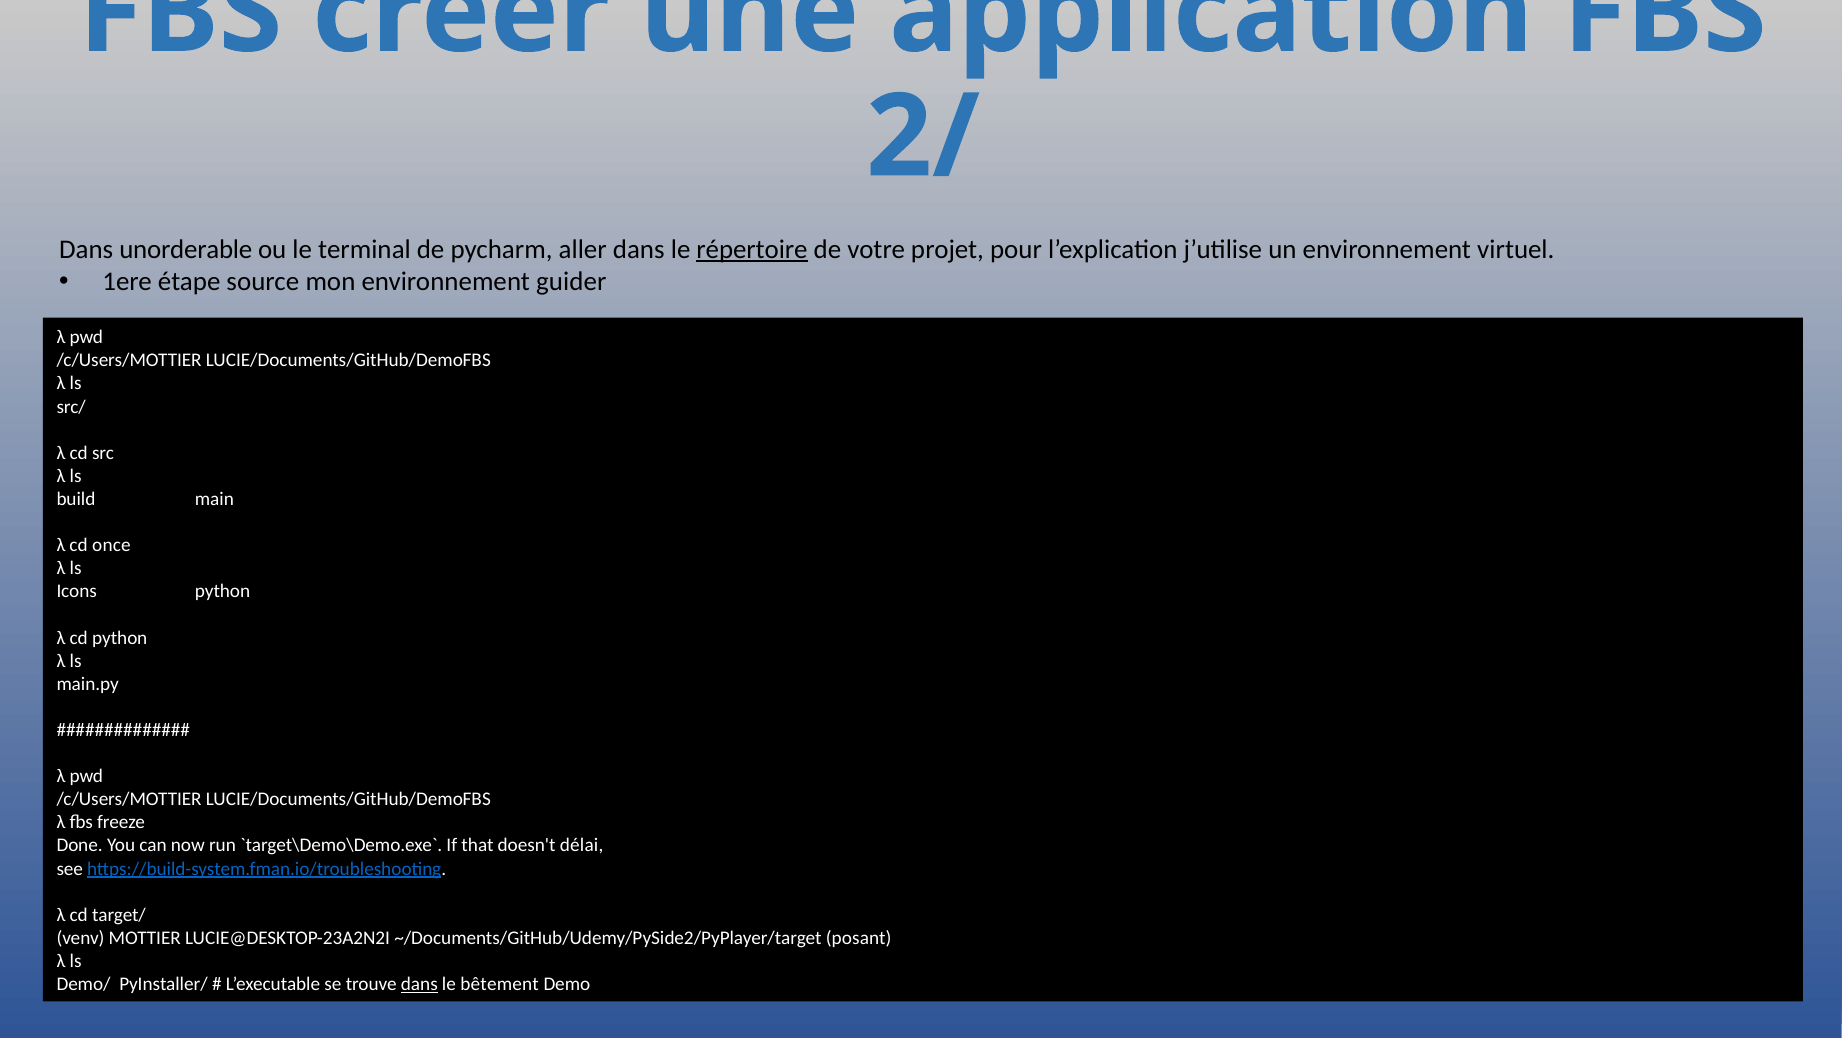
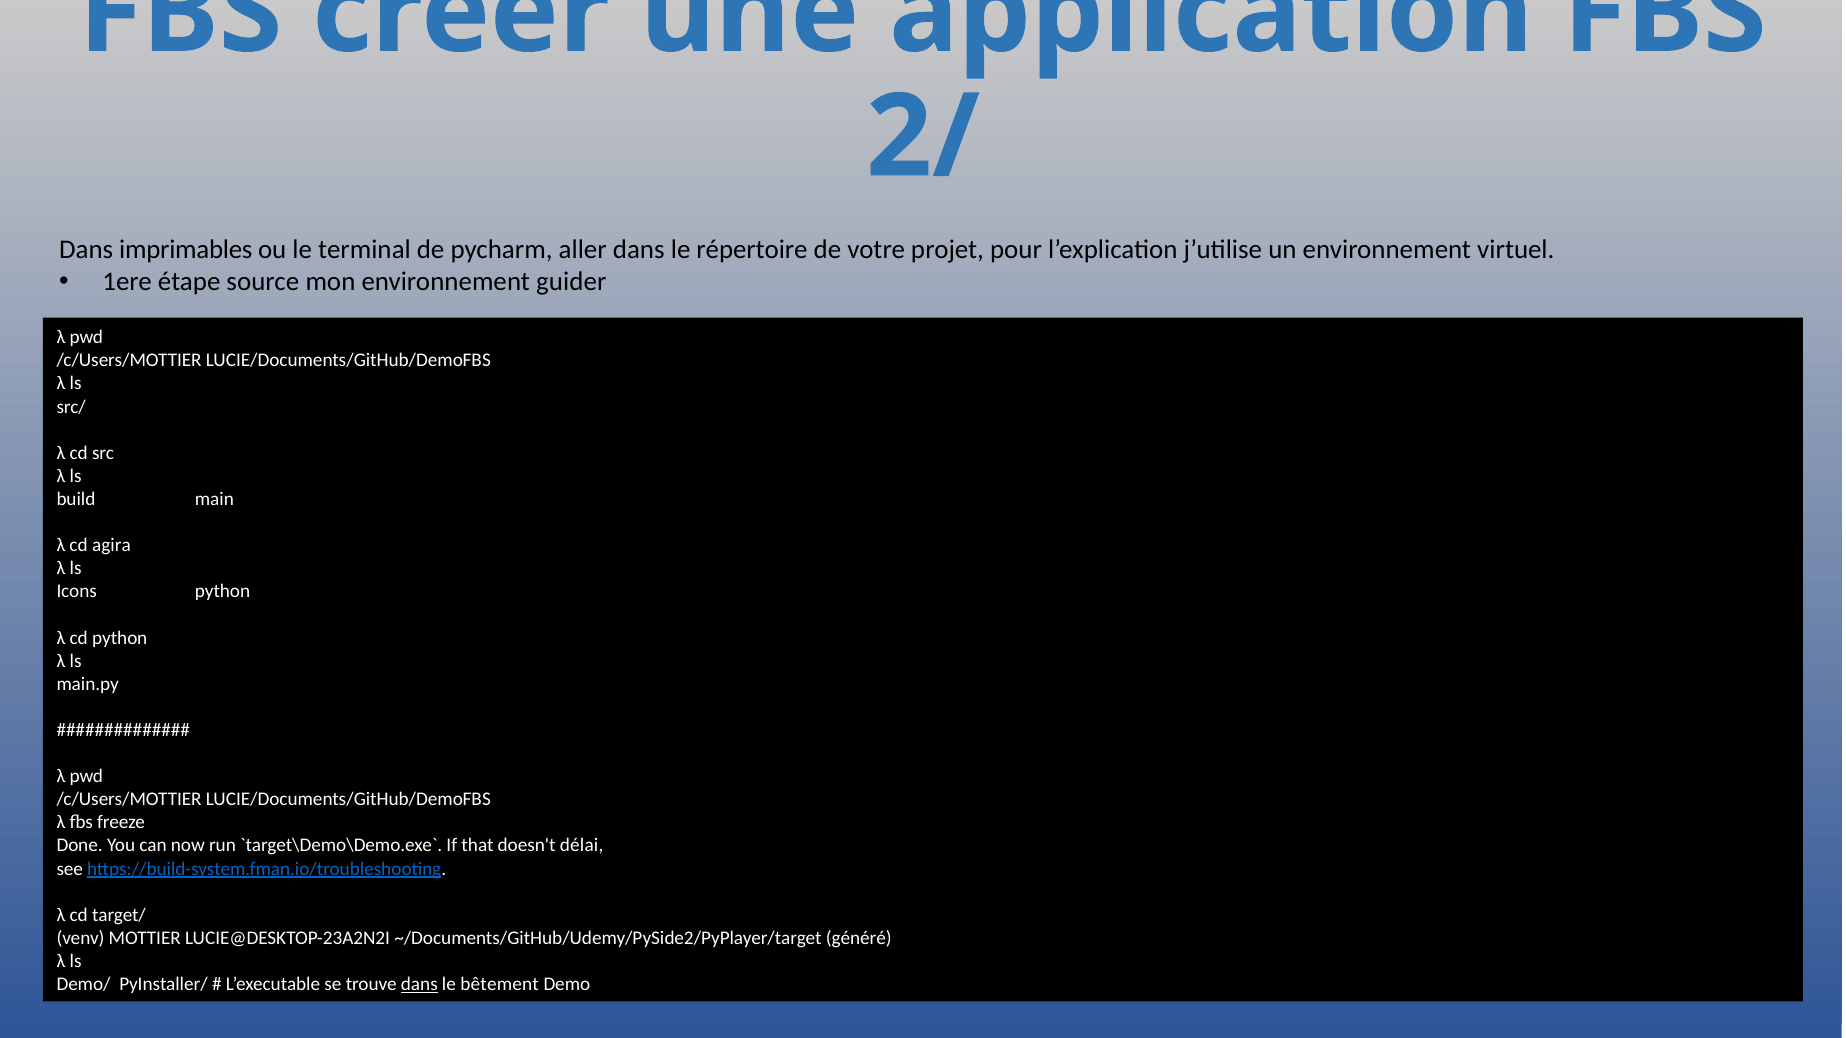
unorderable: unorderable -> imprimables
répertoire underline: present -> none
once: once -> agira
posant: posant -> généré
